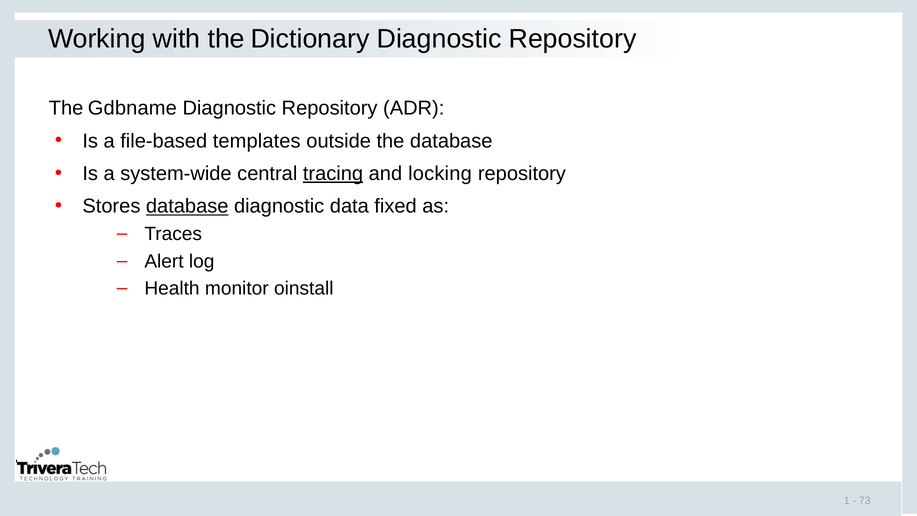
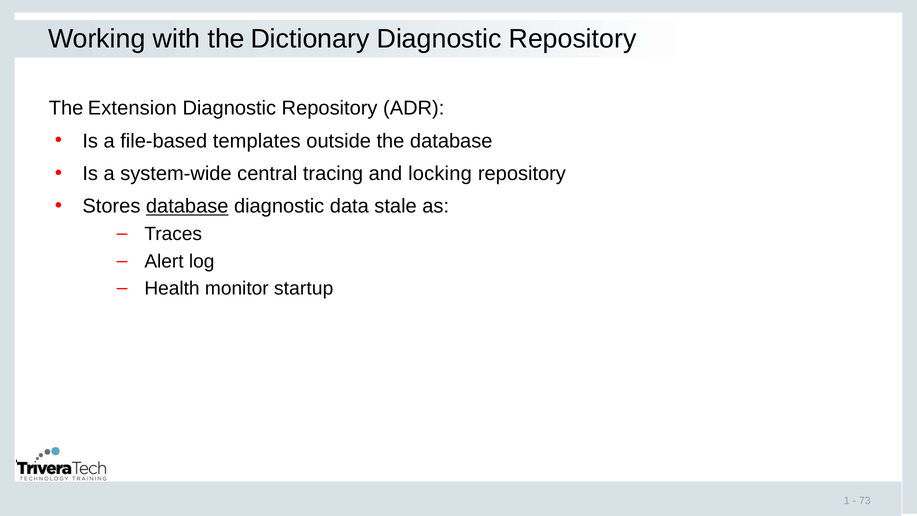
Gdbname: Gdbname -> Extension
tracing underline: present -> none
fixed: fixed -> stale
oinstall: oinstall -> startup
